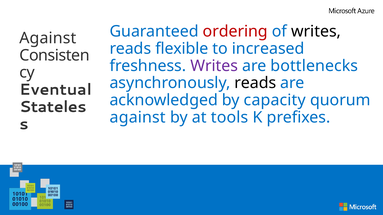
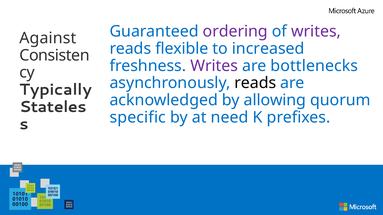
ordering colour: red -> purple
writes at (316, 31) colour: black -> purple
Eventual: Eventual -> Typically
capacity: capacity -> allowing
against at (138, 118): against -> specific
tools: tools -> need
